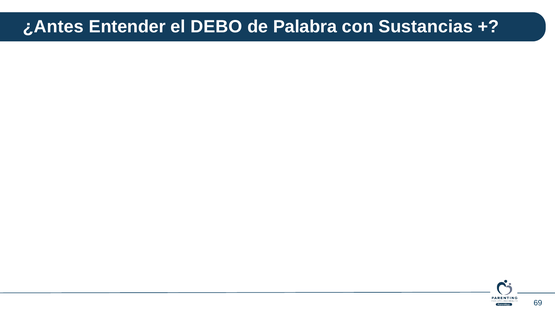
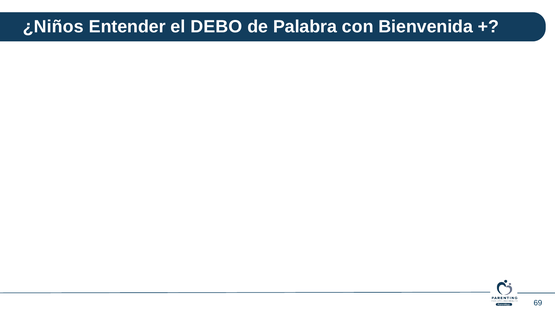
¿Antes: ¿Antes -> ¿Niños
Sustancias: Sustancias -> Bienvenida
